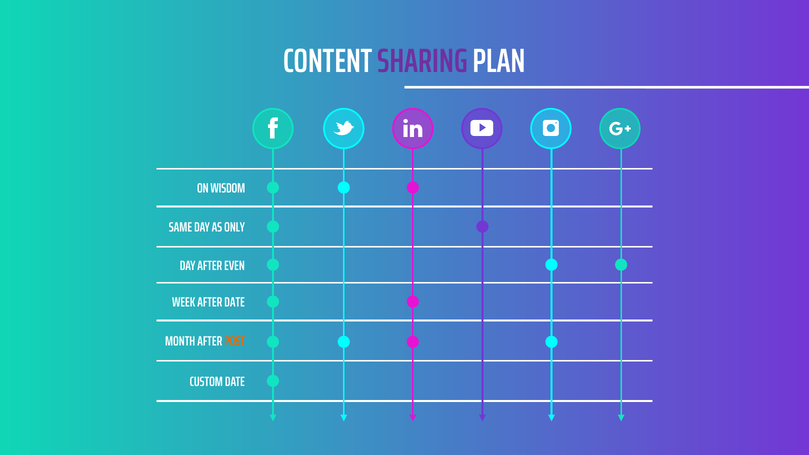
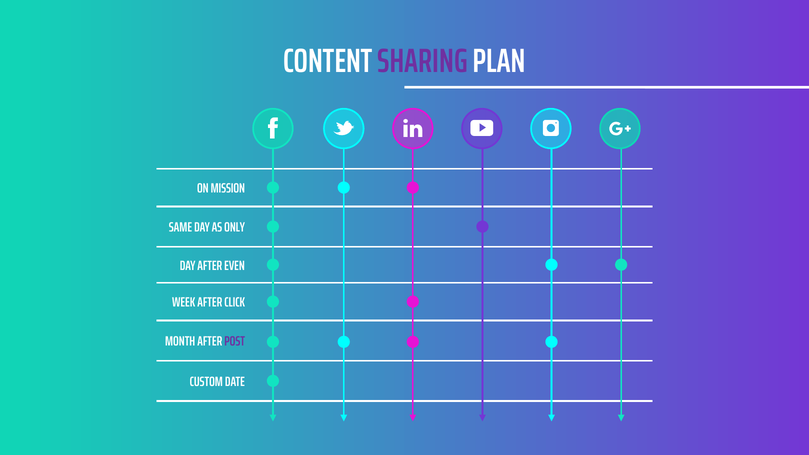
WISDOM: WISDOM -> MISSION
AFTER DATE: DATE -> CLICK
POST colour: orange -> purple
